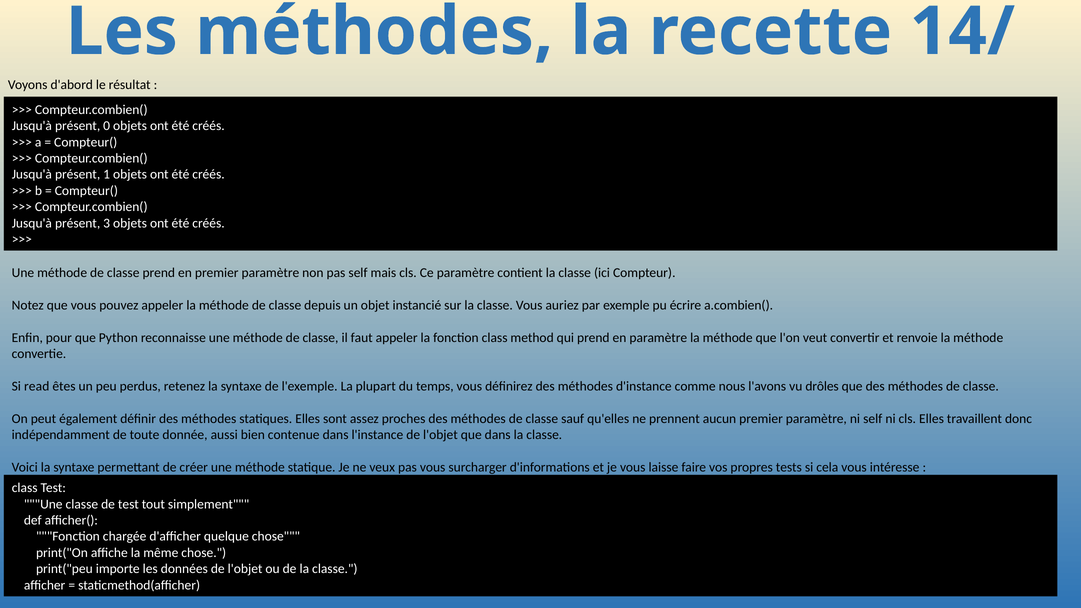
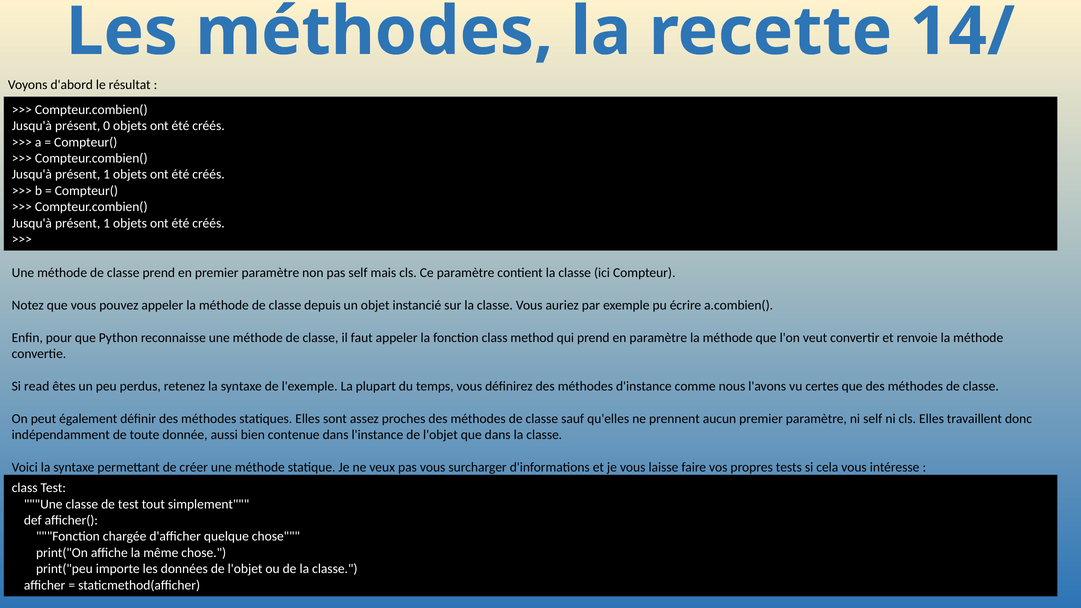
3 at (107, 223): 3 -> 1
drôles: drôles -> certes
